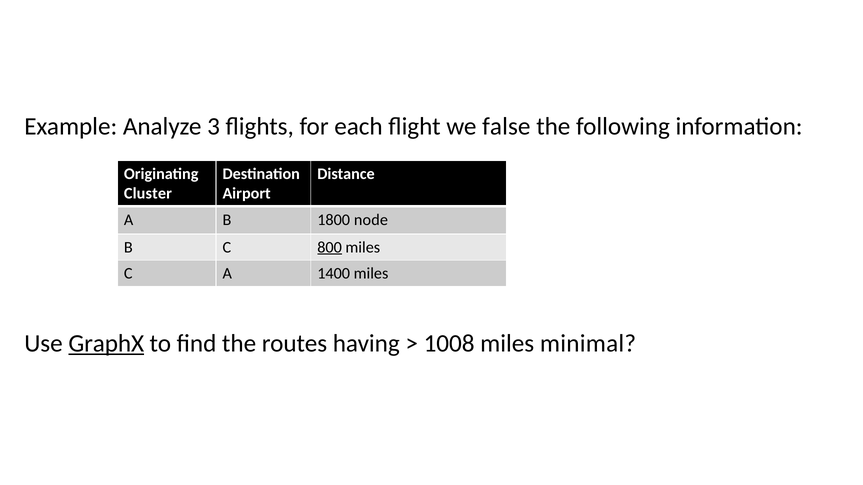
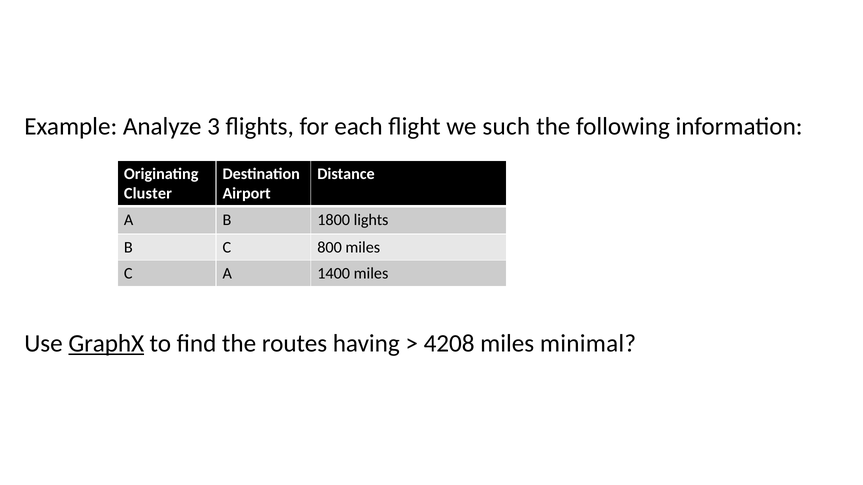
false: false -> such
node: node -> lights
800 underline: present -> none
1008: 1008 -> 4208
